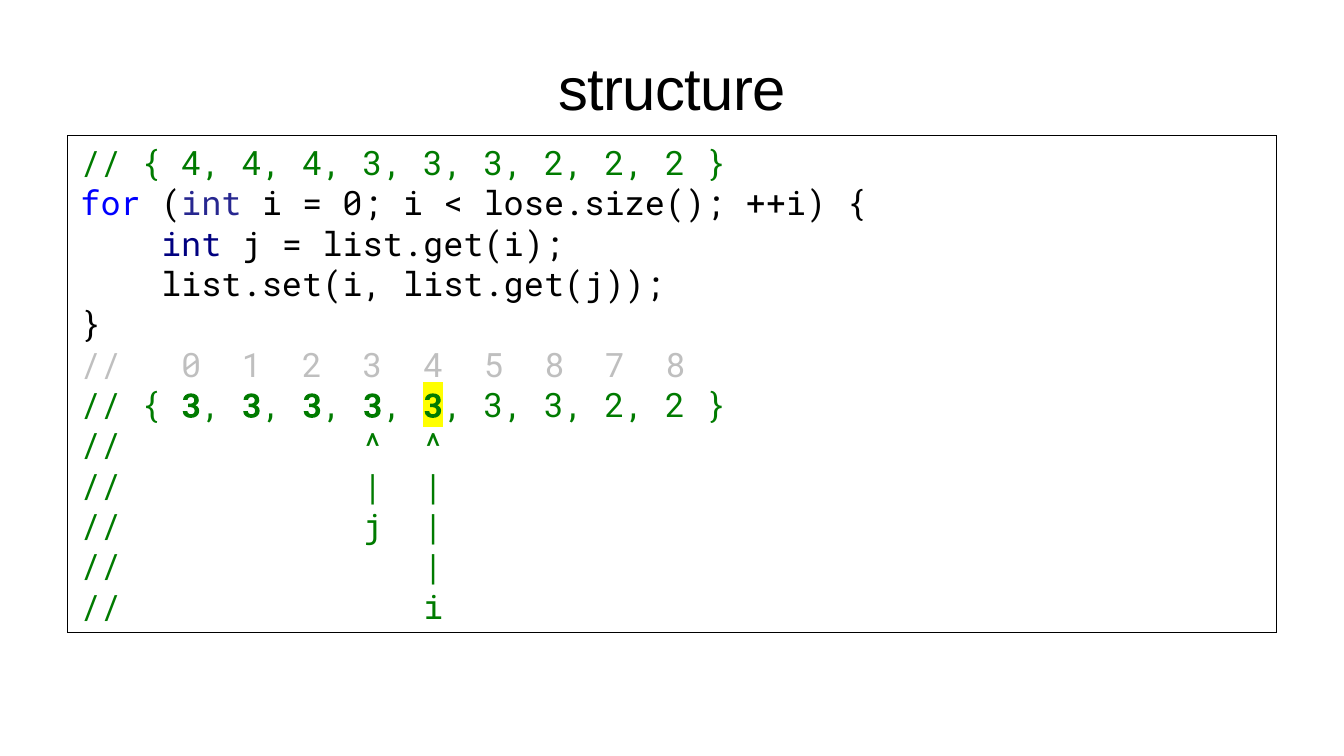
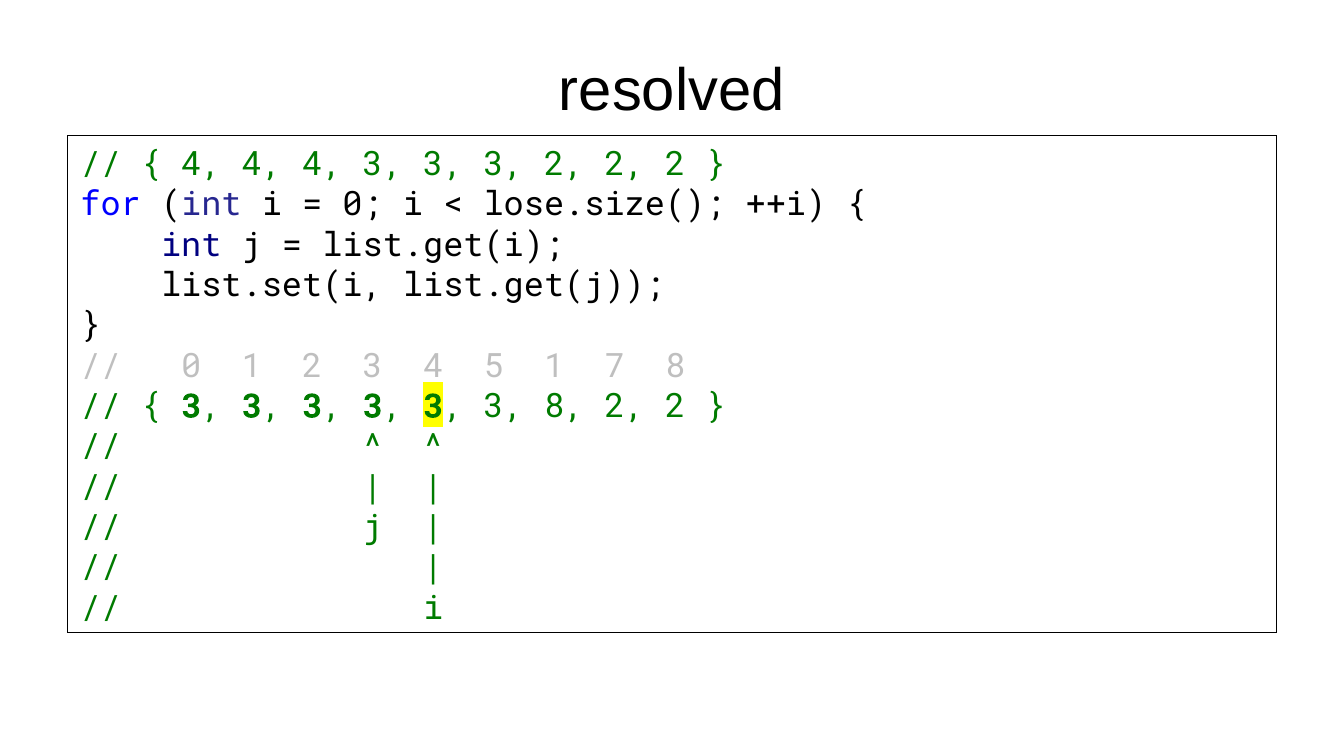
structure: structure -> resolved
5 8: 8 -> 1
3 at (564, 407): 3 -> 8
